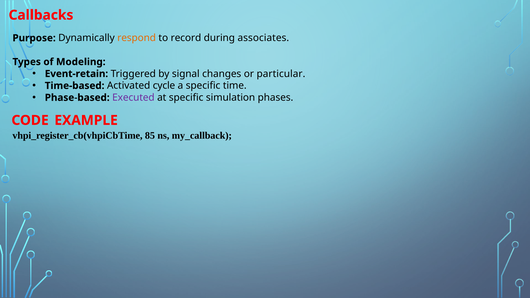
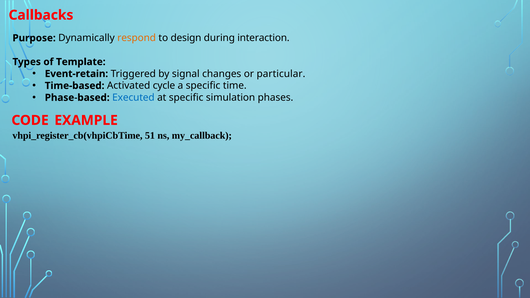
record: record -> design
associates: associates -> interaction
Modeling: Modeling -> Template
Executed colour: purple -> blue
85: 85 -> 51
